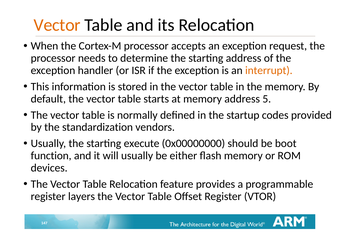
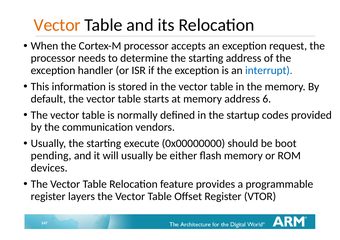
interrupt colour: orange -> blue
5: 5 -> 6
standardization: standardization -> communication
function: function -> pending
